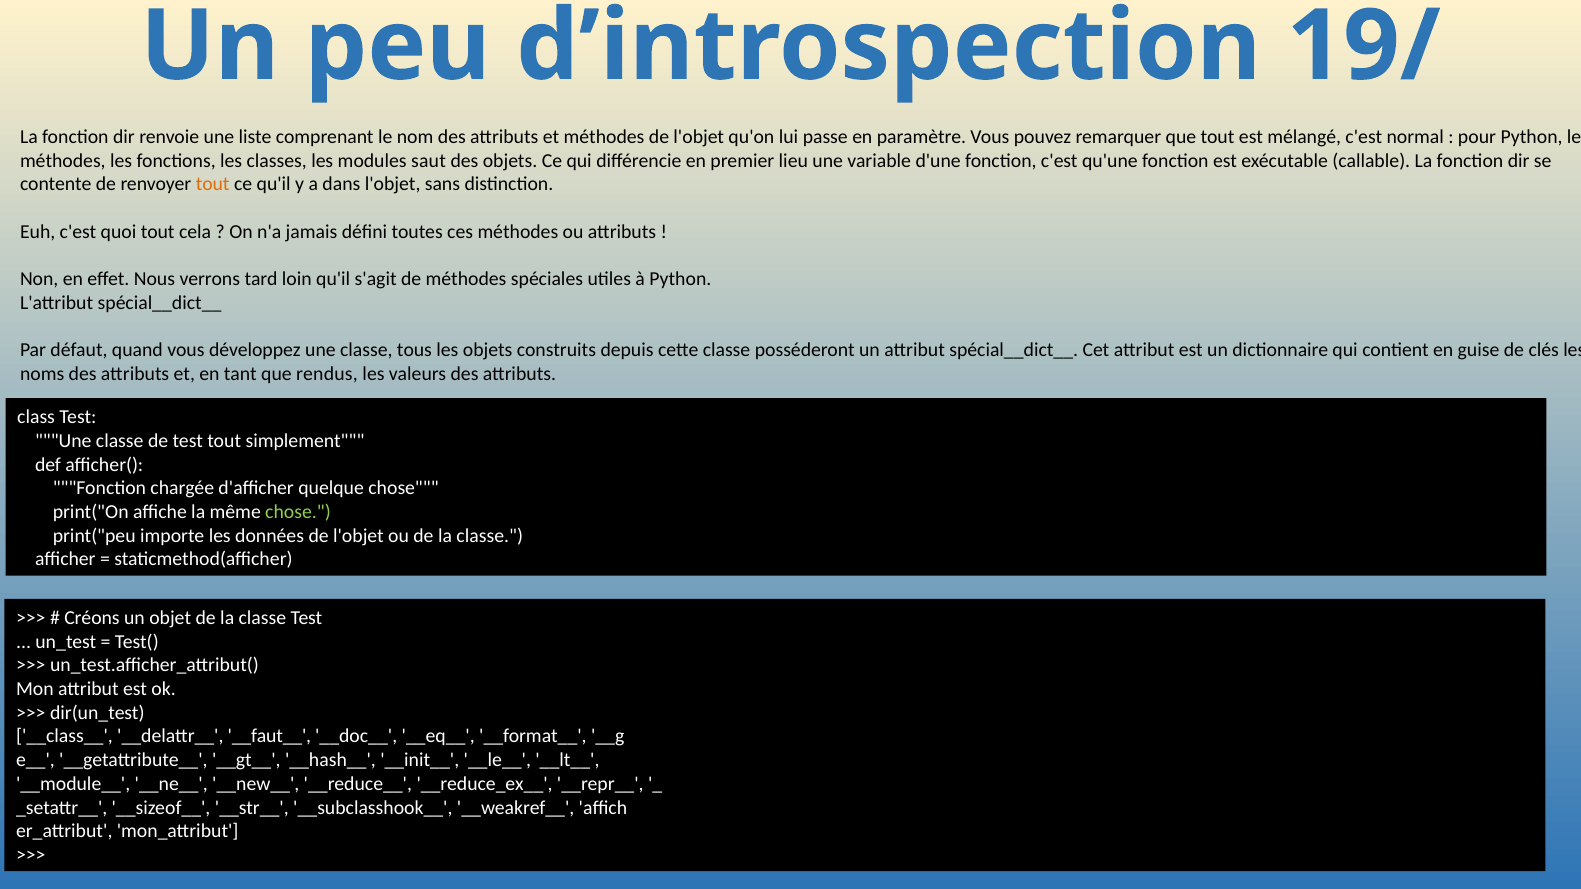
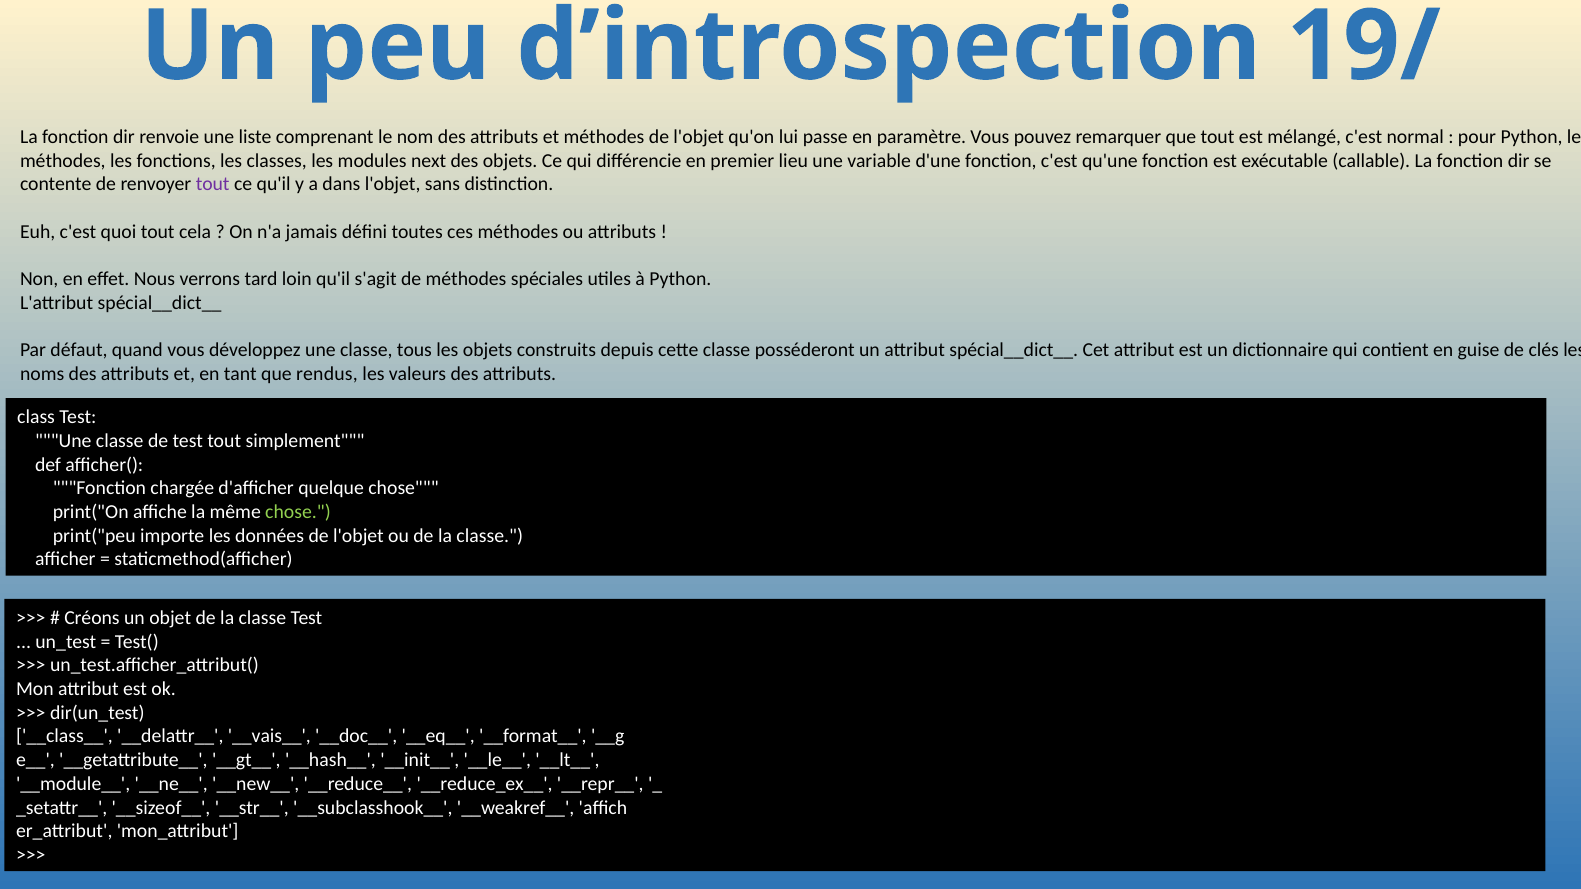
saut: saut -> next
tout at (213, 184) colour: orange -> purple
__faut__: __faut__ -> __vais__
